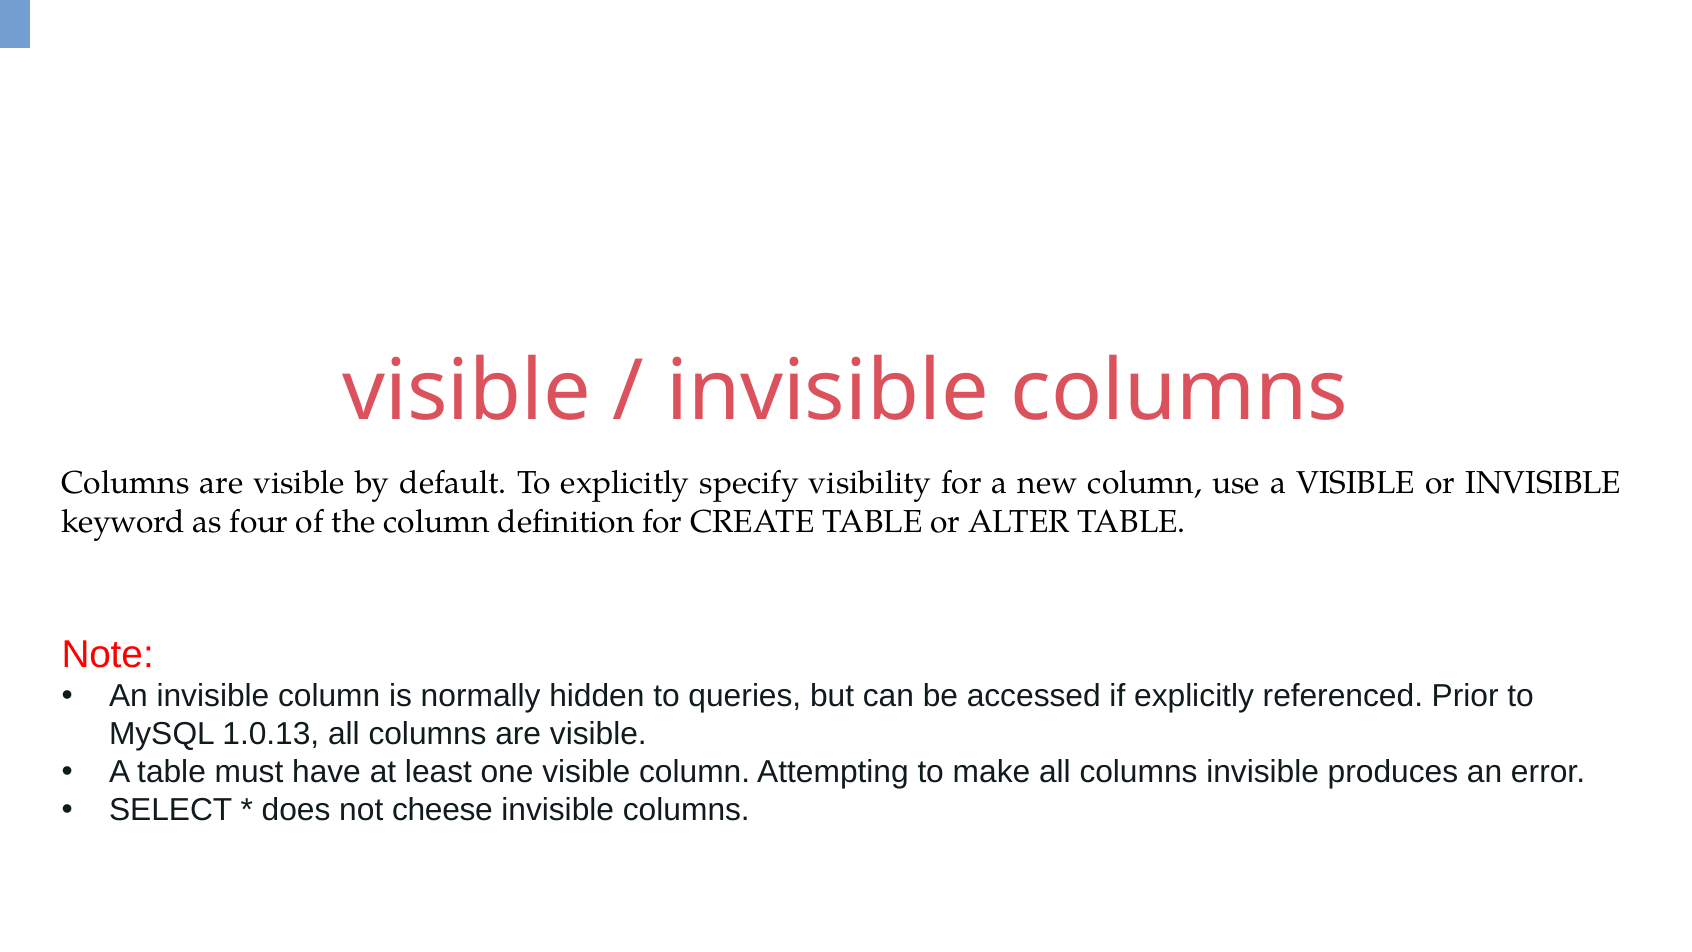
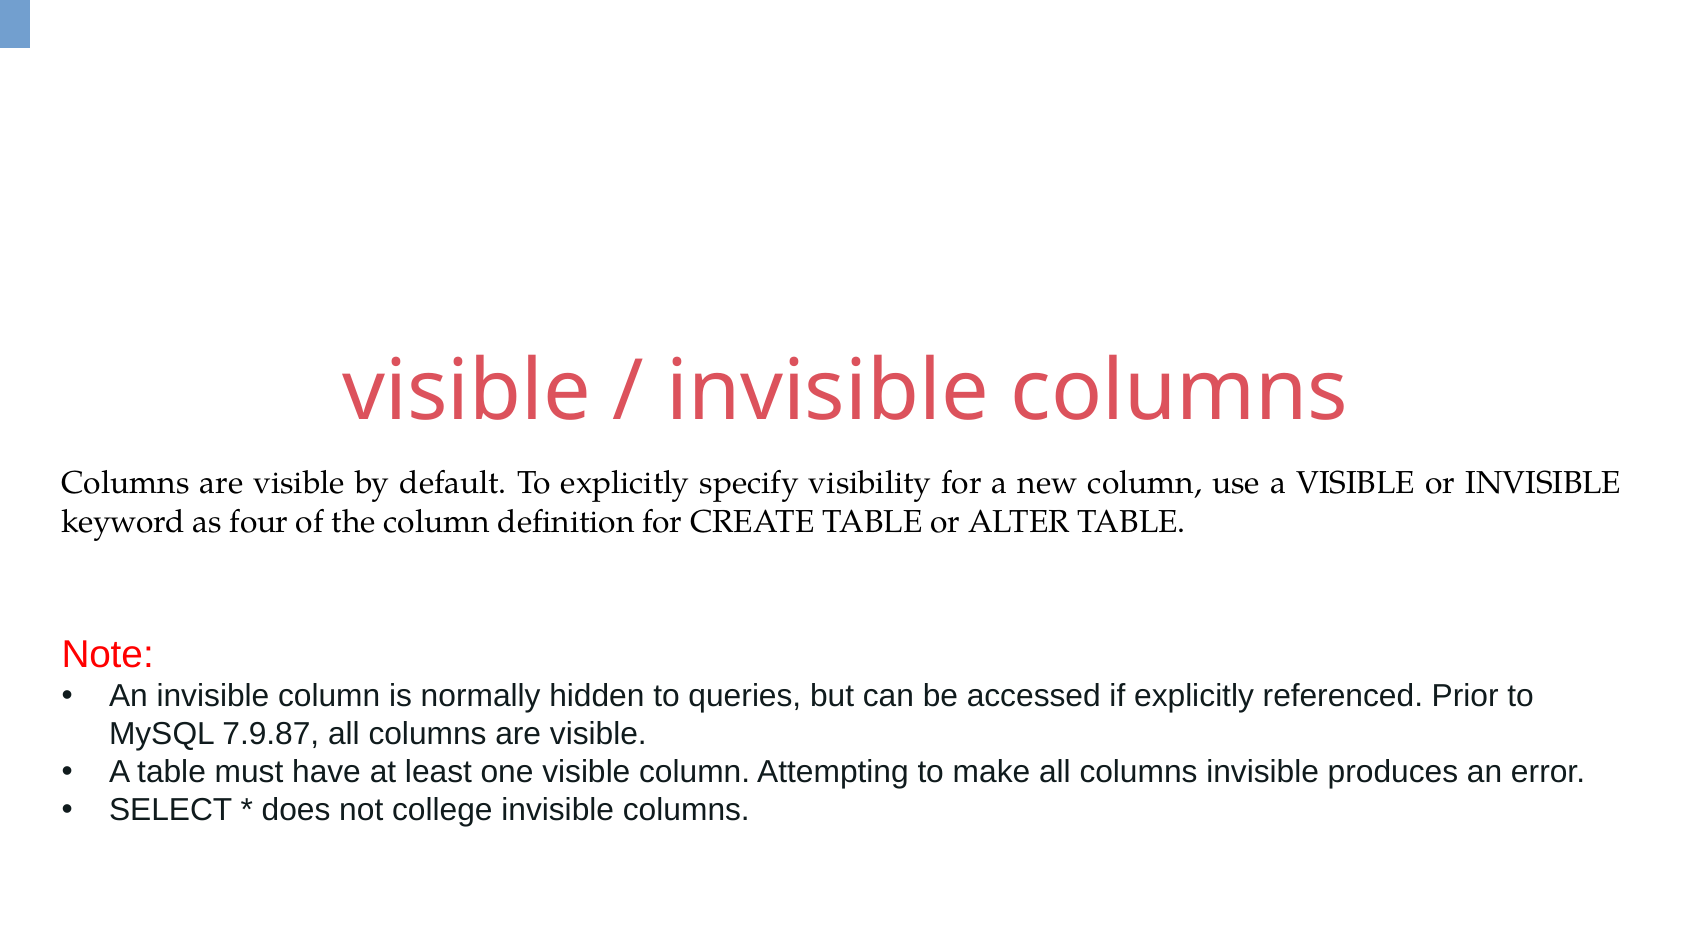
1.0.13: 1.0.13 -> 7.9.87
cheese: cheese -> college
